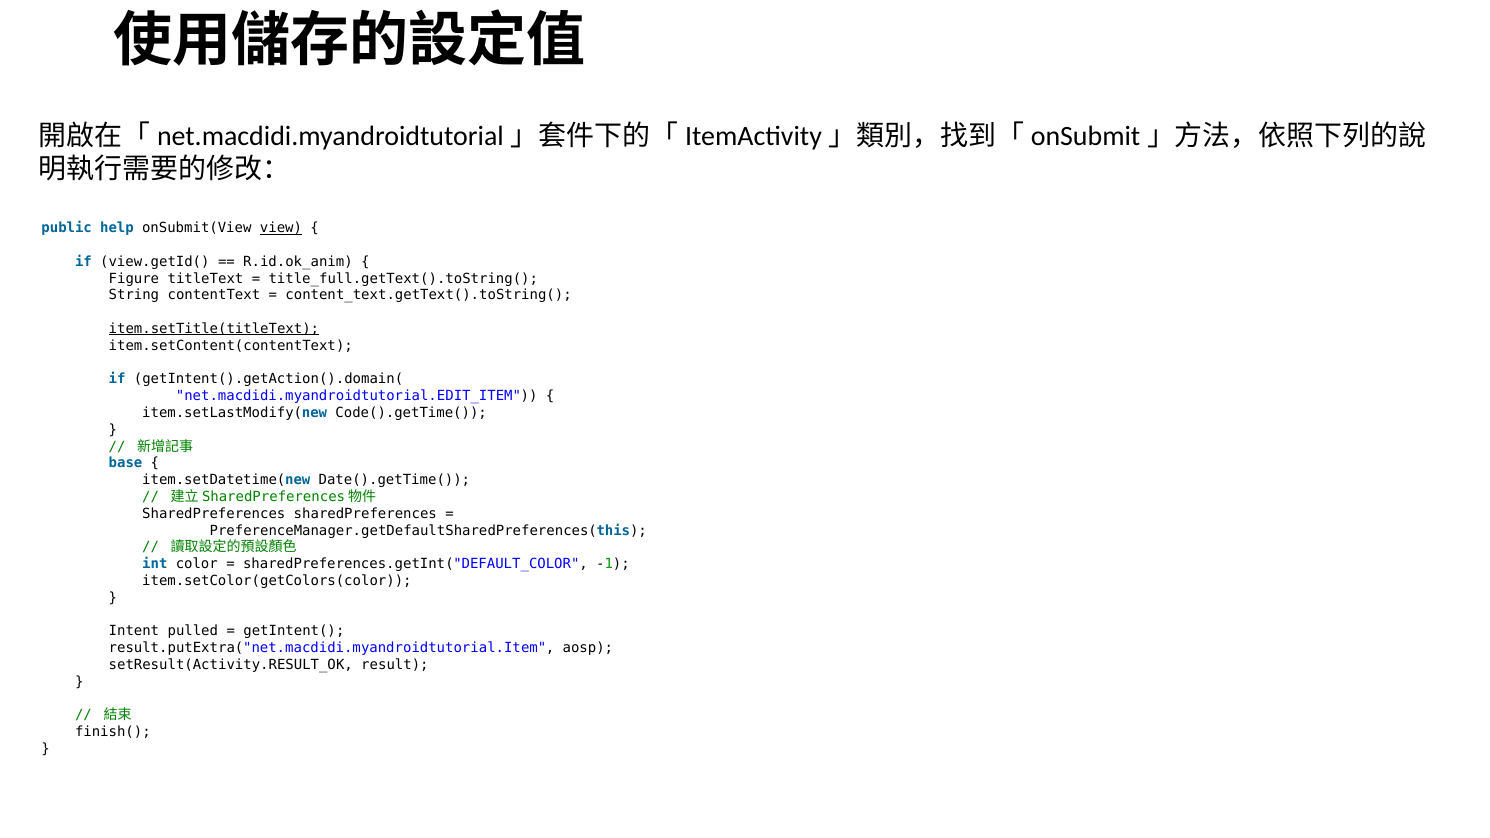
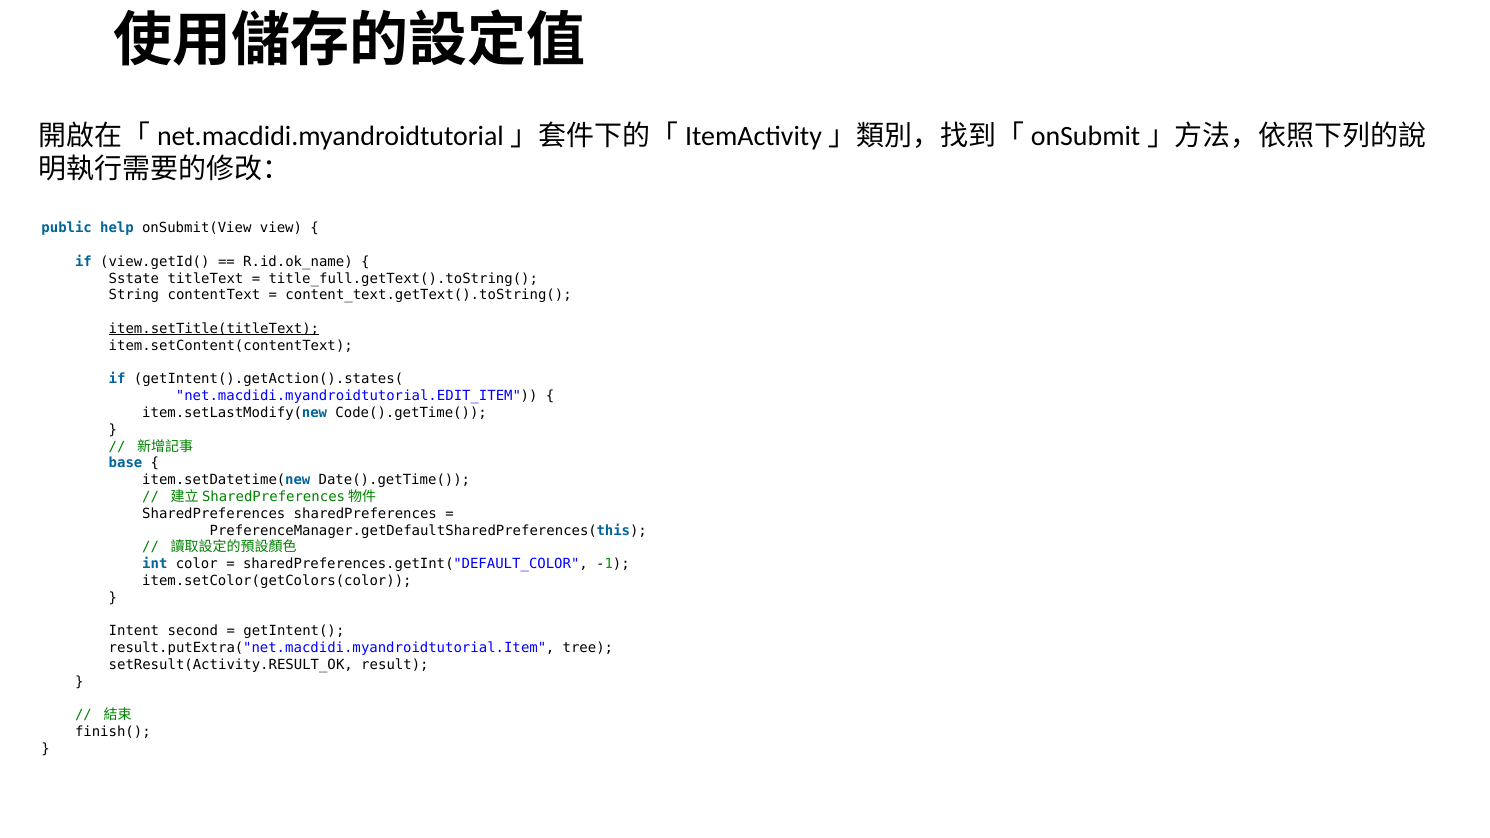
view underline: present -> none
R.id.ok_anim: R.id.ok_anim -> R.id.ok_name
Figure: Figure -> Sstate
getIntent().getAction().domain(: getIntent().getAction().domain( -> getIntent().getAction().states(
pulled: pulled -> second
aosp: aosp -> tree
